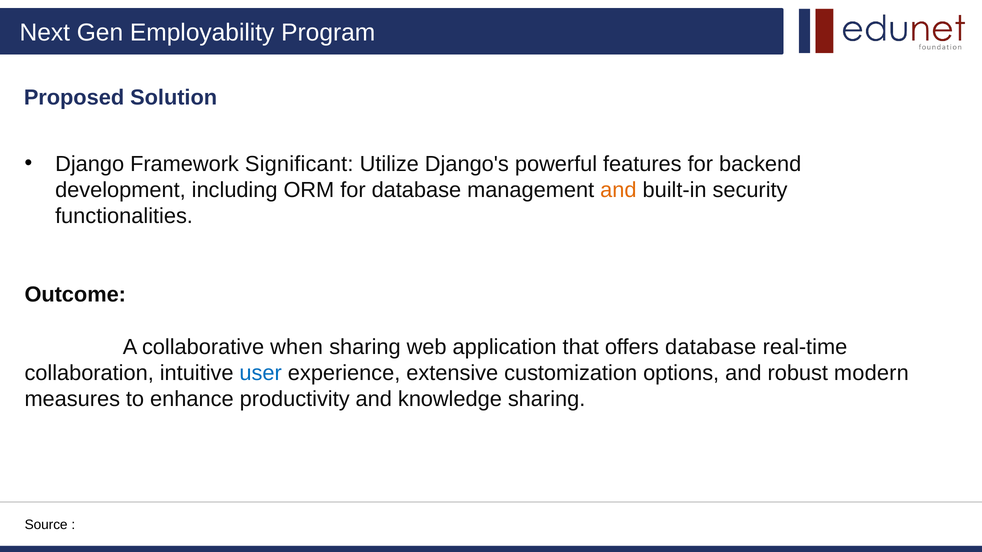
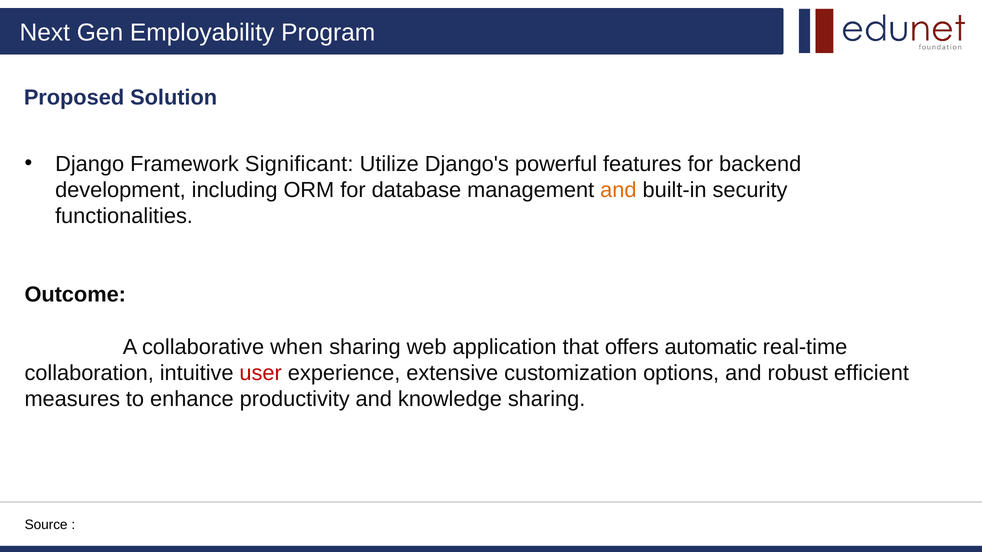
offers database: database -> automatic
user colour: blue -> red
modern: modern -> efficient
